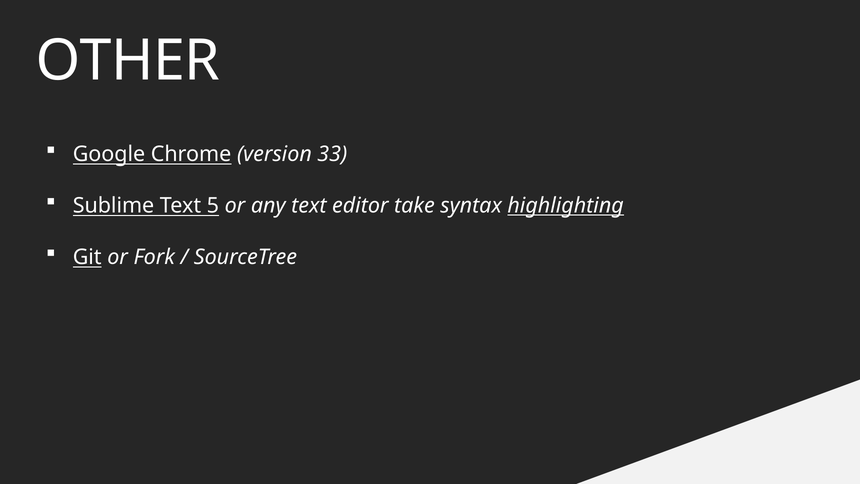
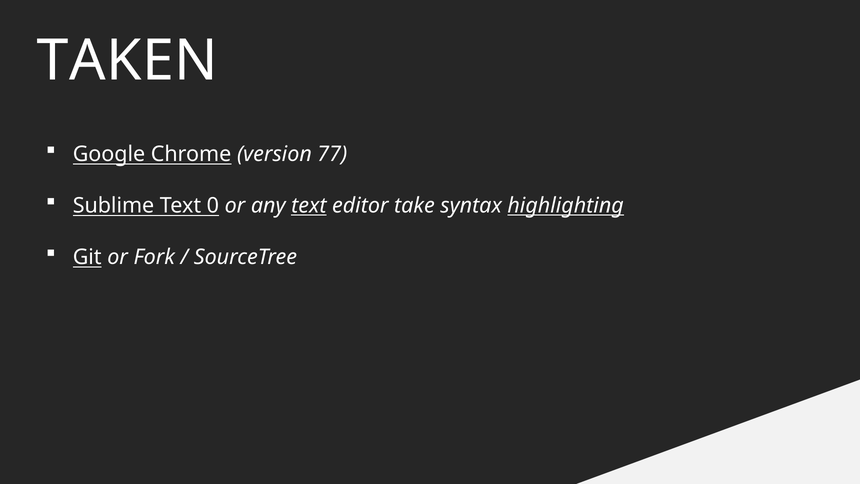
OTHER: OTHER -> TAKEN
33: 33 -> 77
5: 5 -> 0
text at (309, 206) underline: none -> present
